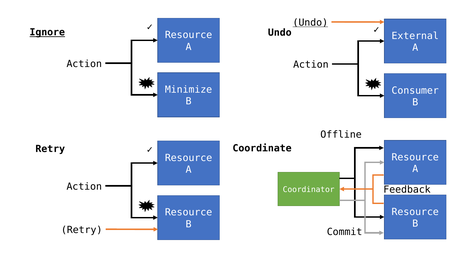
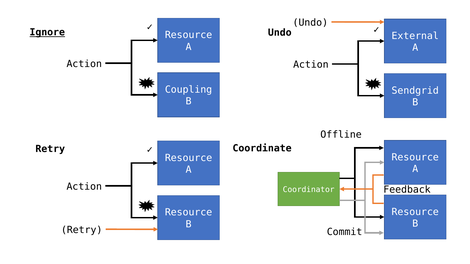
Undo at (310, 23) underline: present -> none
Minimize: Minimize -> Coupling
Consumer: Consumer -> Sendgrid
